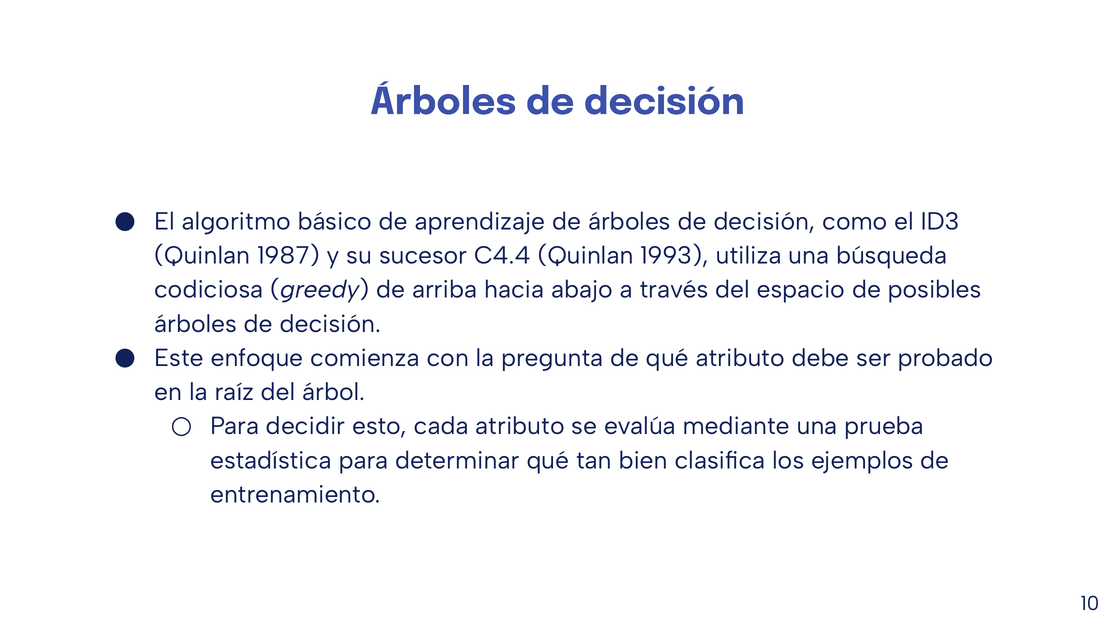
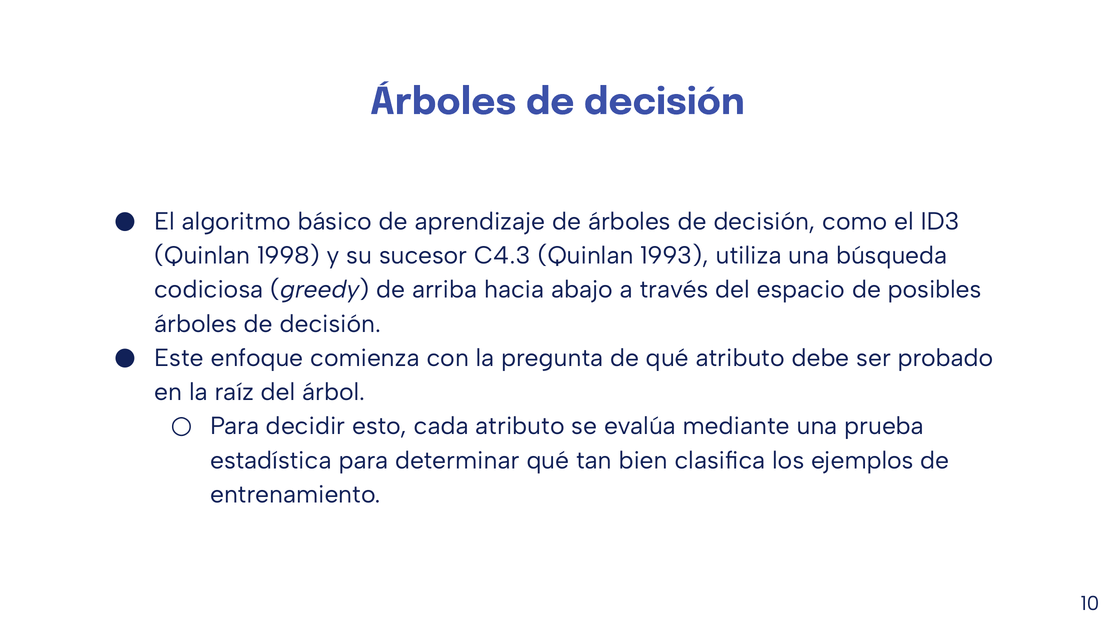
1987: 1987 -> 1998
C4.4: C4.4 -> C4.3
